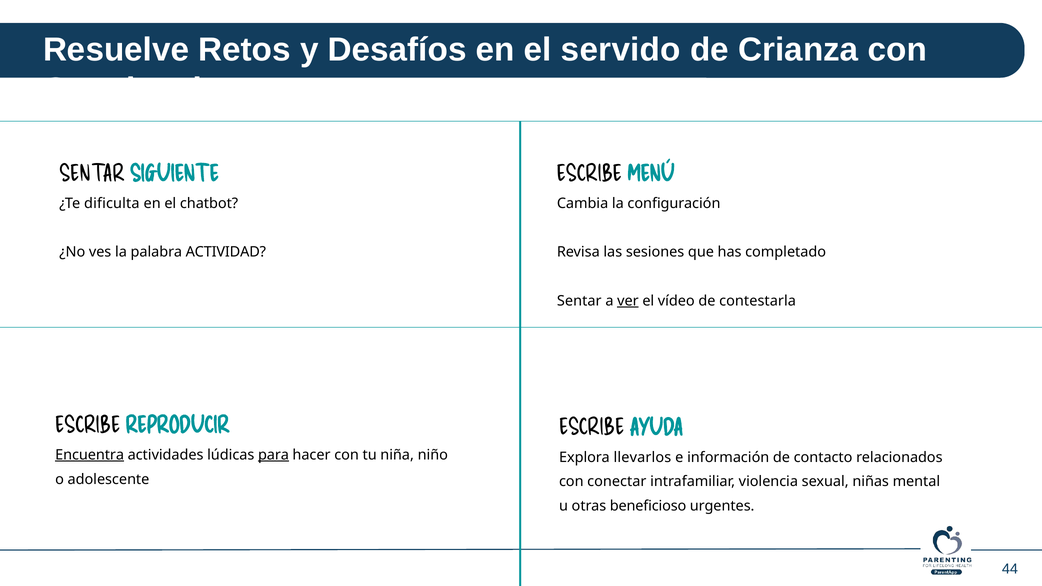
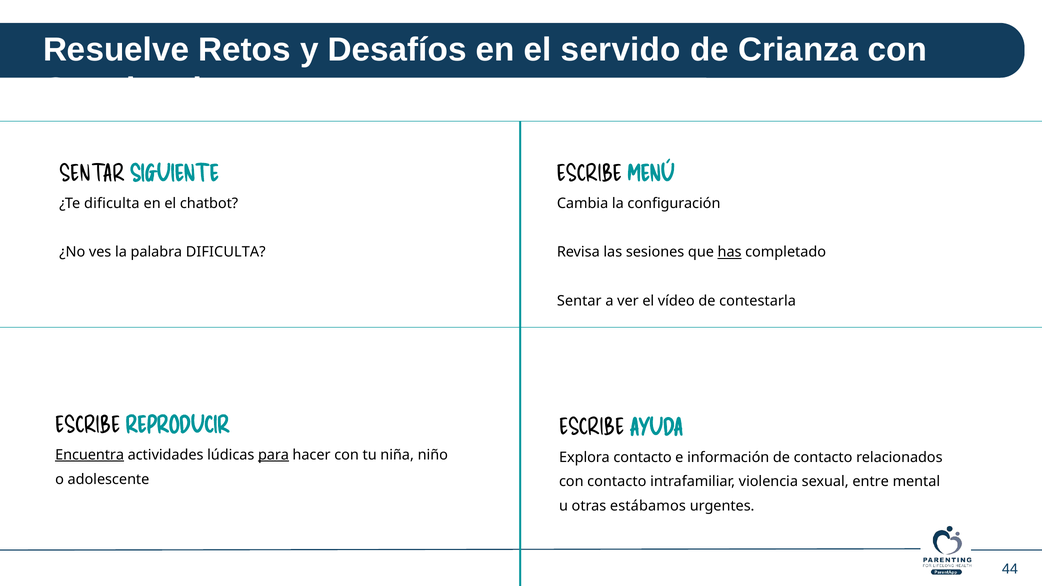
palabra ACTIVIDAD: ACTIVIDAD -> DIFICULTA
has underline: none -> present
ver underline: present -> none
Explora llevarlos: llevarlos -> contacto
con conectar: conectar -> contacto
niñas: niñas -> entre
beneficioso: beneficioso -> estábamos
